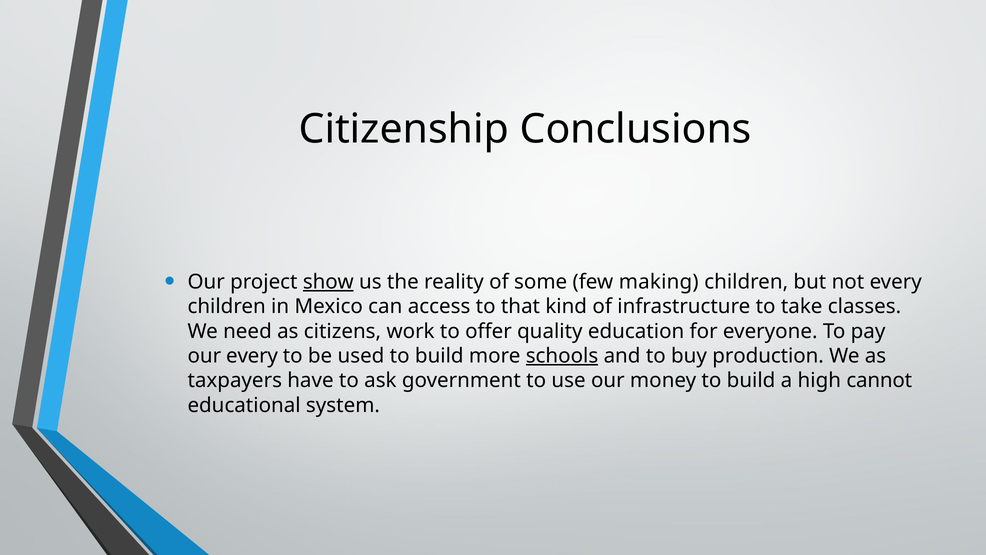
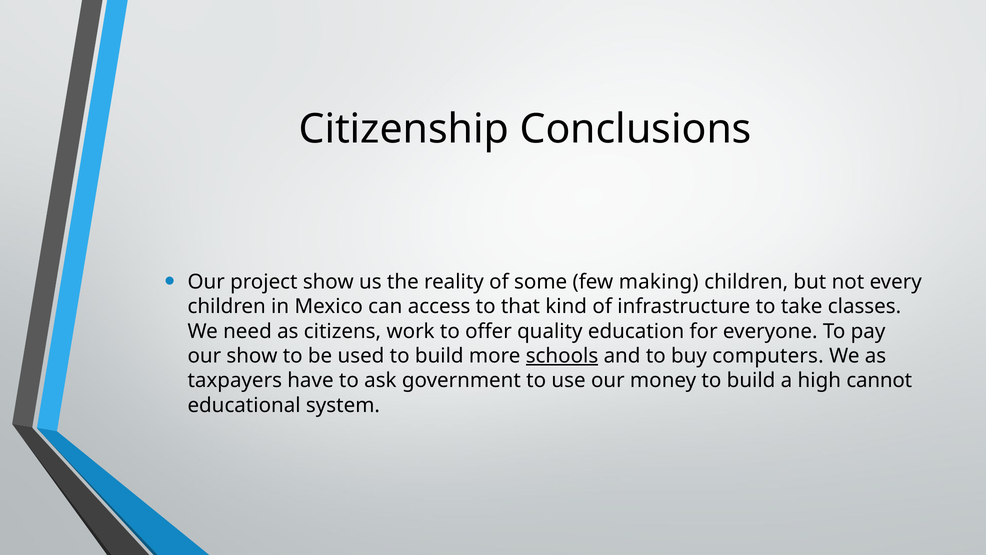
show at (328, 282) underline: present -> none
our every: every -> show
production: production -> computers
